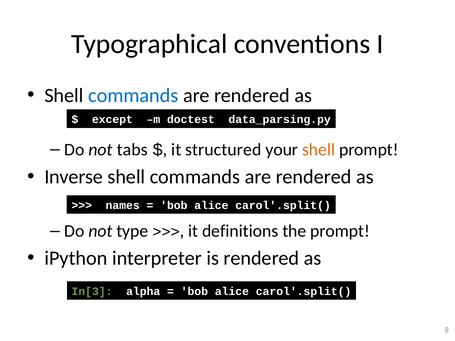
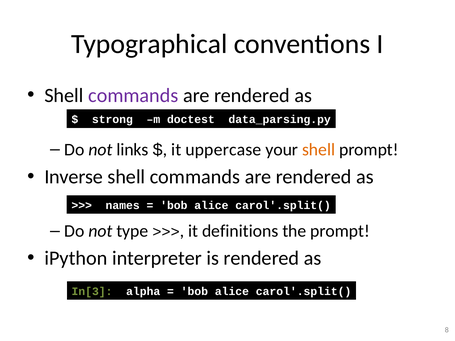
commands at (133, 95) colour: blue -> purple
except: except -> strong
tabs: tabs -> links
structured: structured -> uppercase
